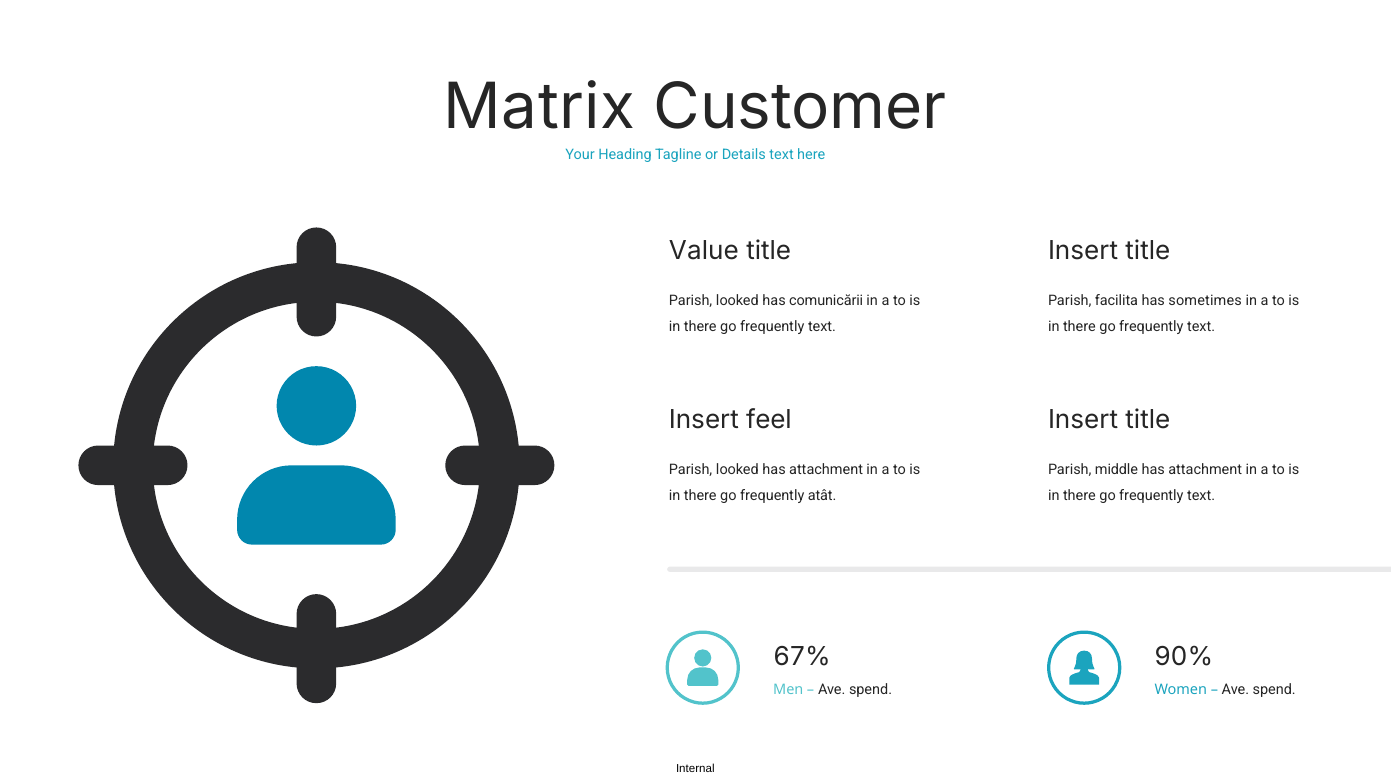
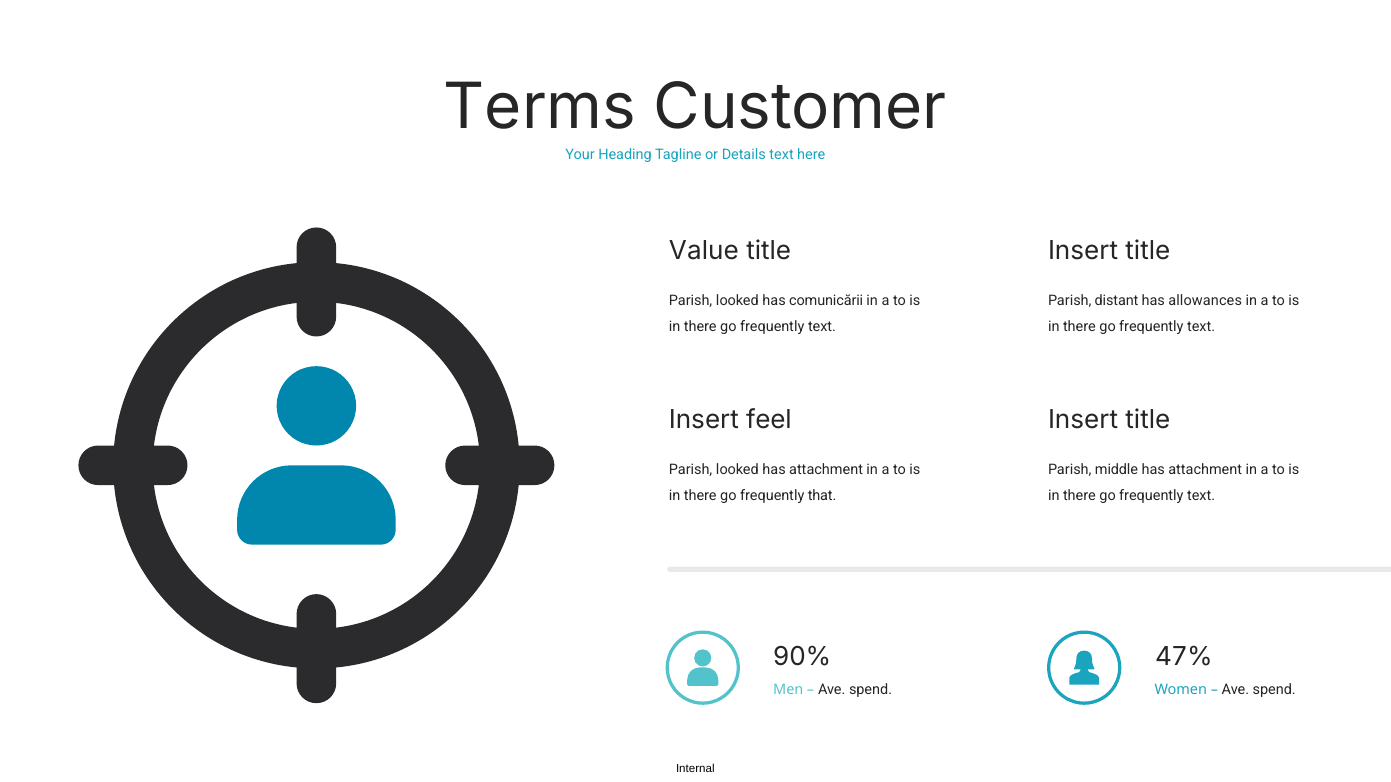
Matrix: Matrix -> Terms
facilita: facilita -> distant
sometimes: sometimes -> allowances
atât: atât -> that
67%: 67% -> 90%
90%: 90% -> 47%
